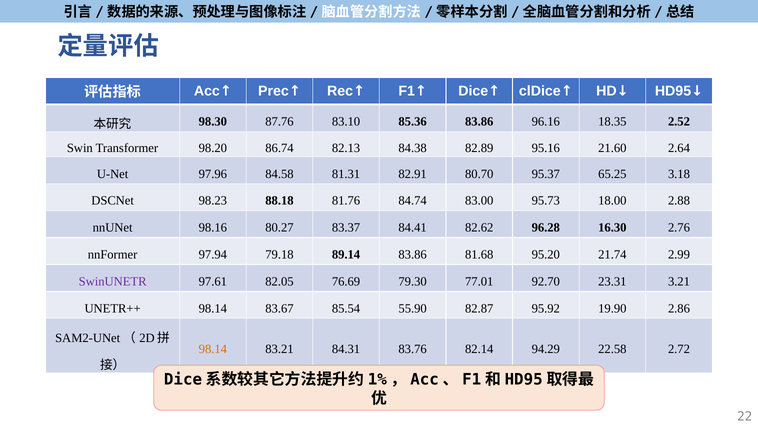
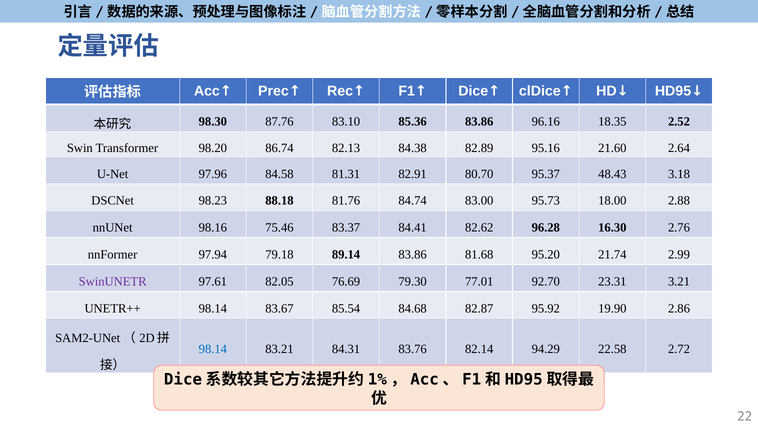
65.25: 65.25 -> 48.43
80.27: 80.27 -> 75.46
55.90: 55.90 -> 84.68
98.14 at (213, 350) colour: orange -> blue
